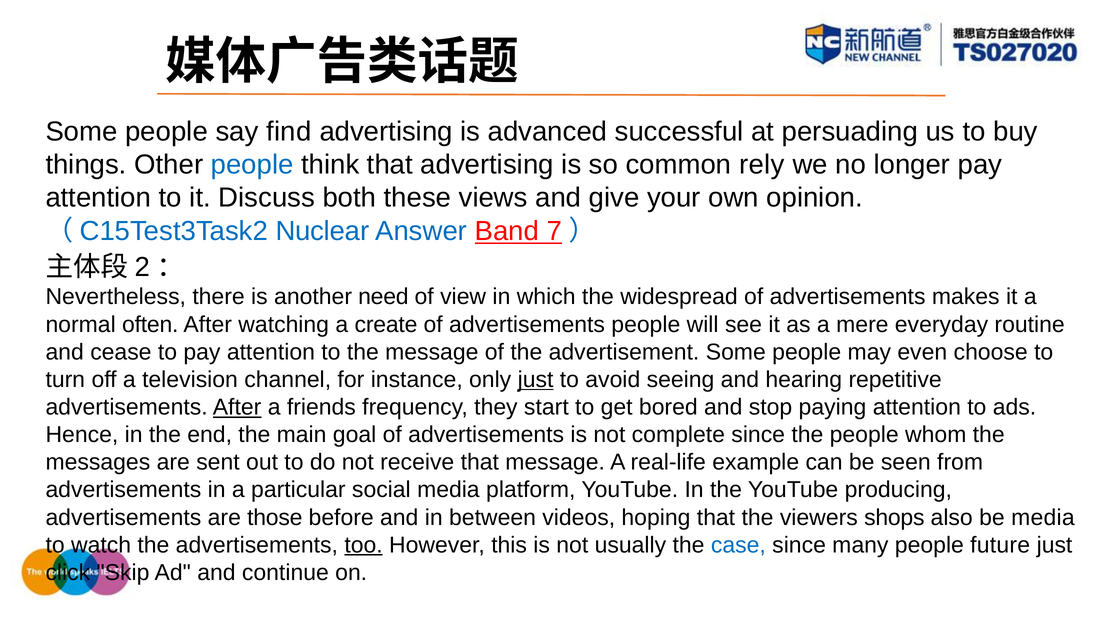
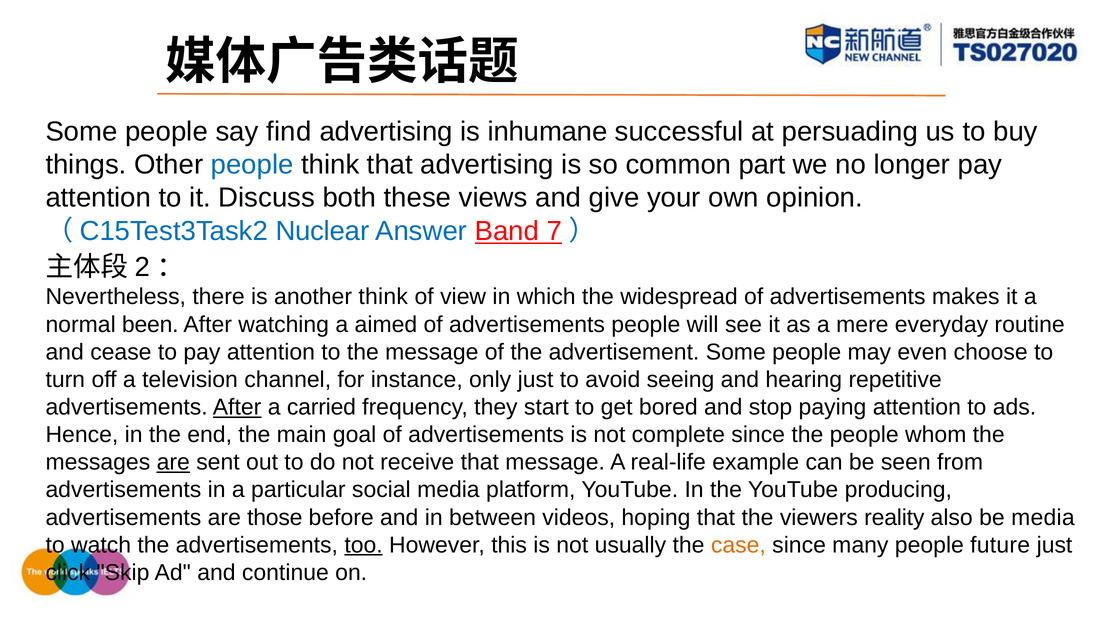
advanced: advanced -> inhumane
rely: rely -> part
another need: need -> think
often: often -> been
create: create -> aimed
just at (536, 380) underline: present -> none
friends: friends -> carried
are at (173, 462) underline: none -> present
shops: shops -> reality
case colour: blue -> orange
